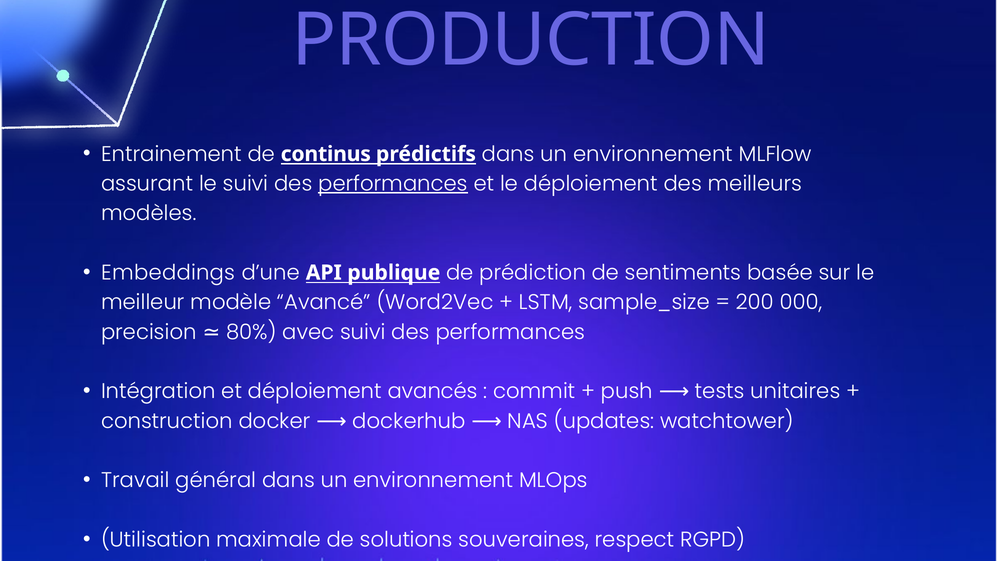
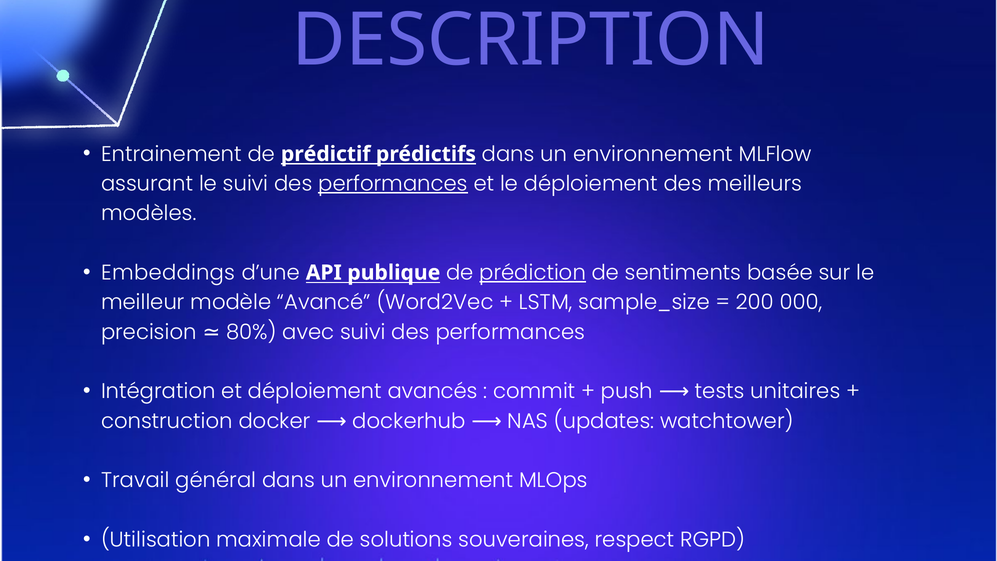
PRODUCTION: PRODUCTION -> DESCRIPTION
continus: continus -> prédictif
prédiction underline: none -> present
